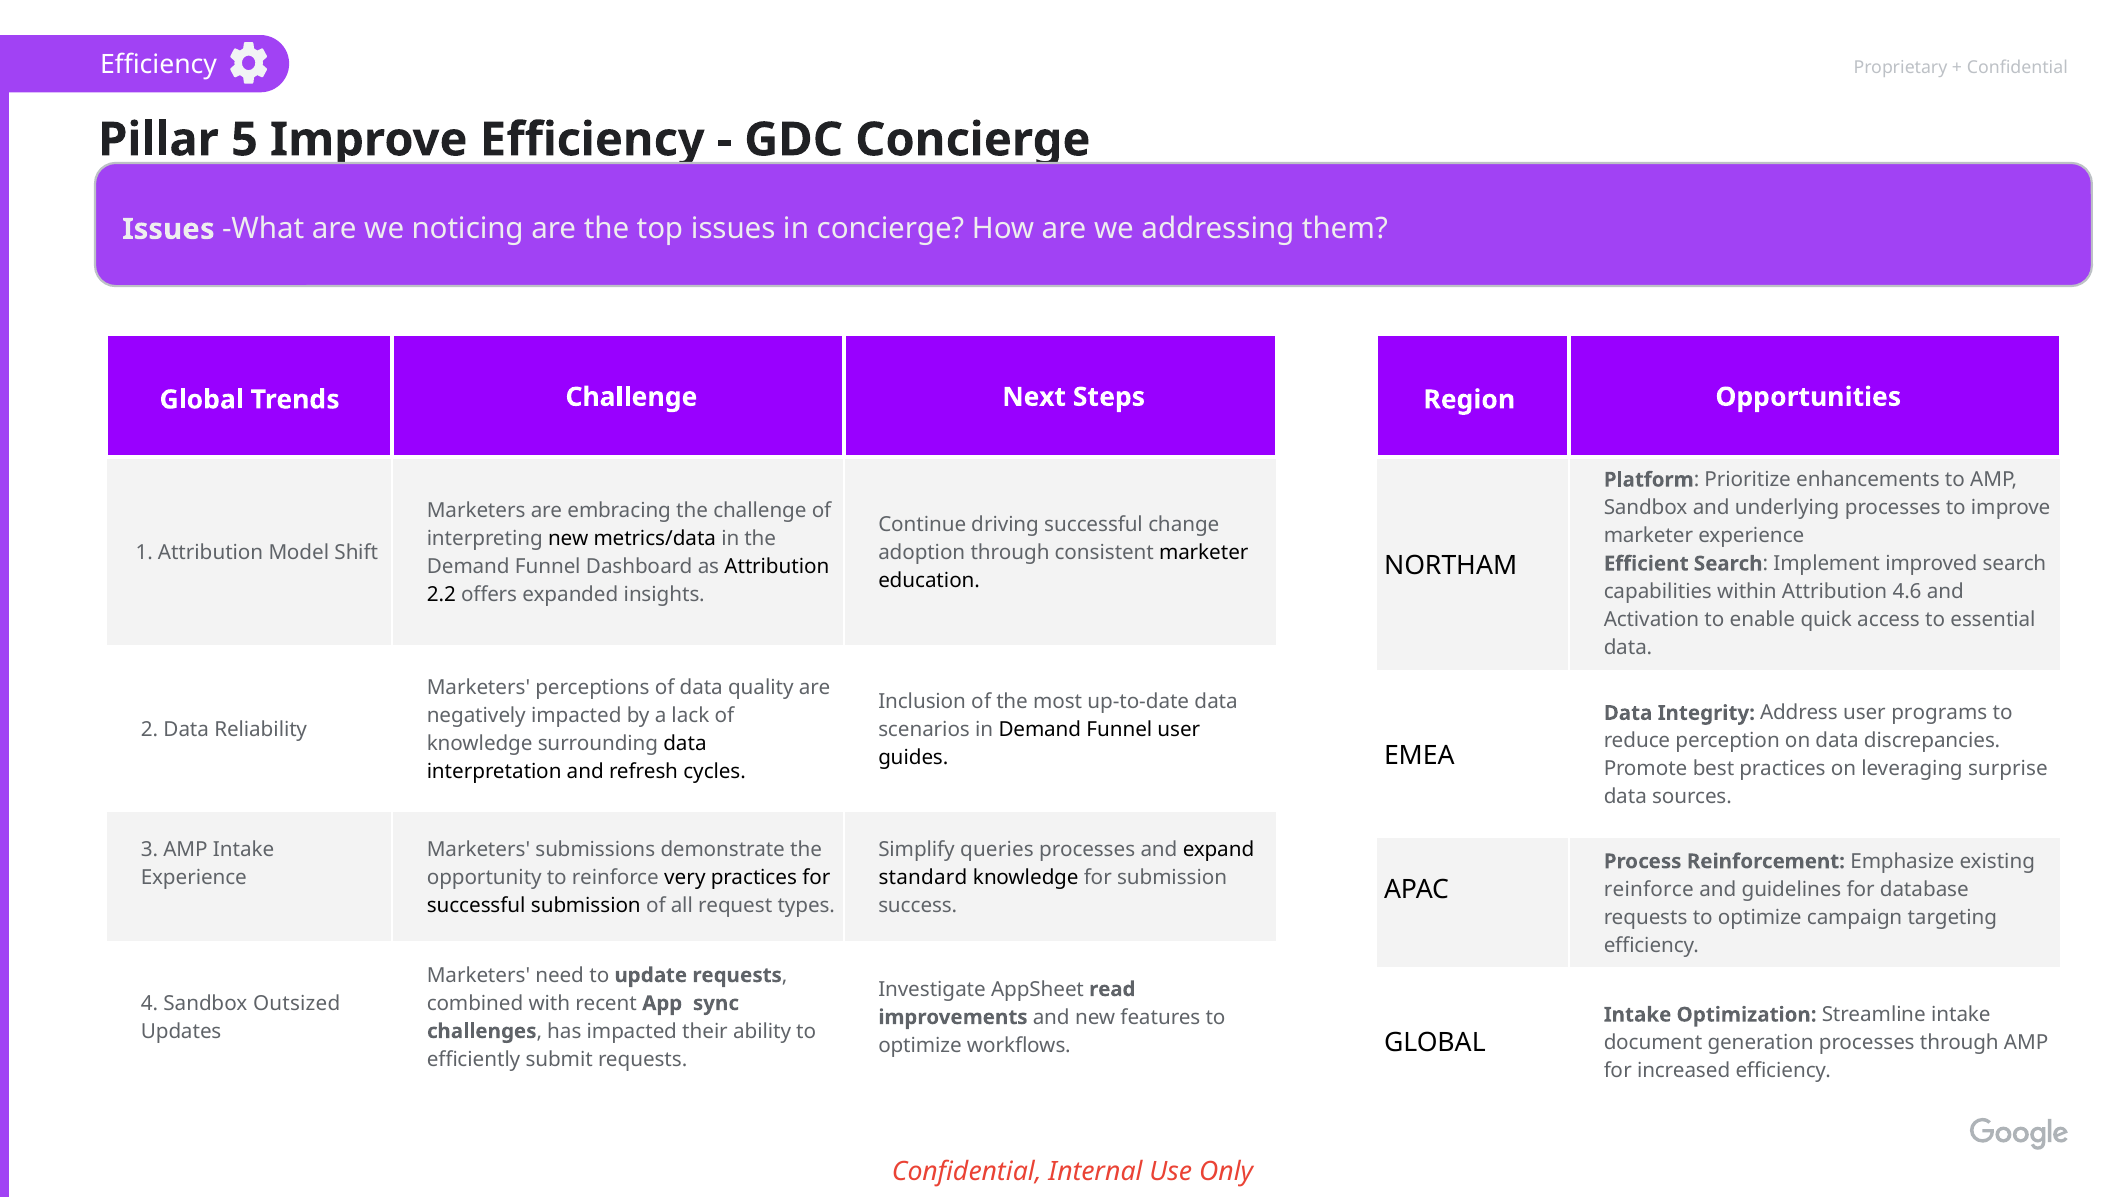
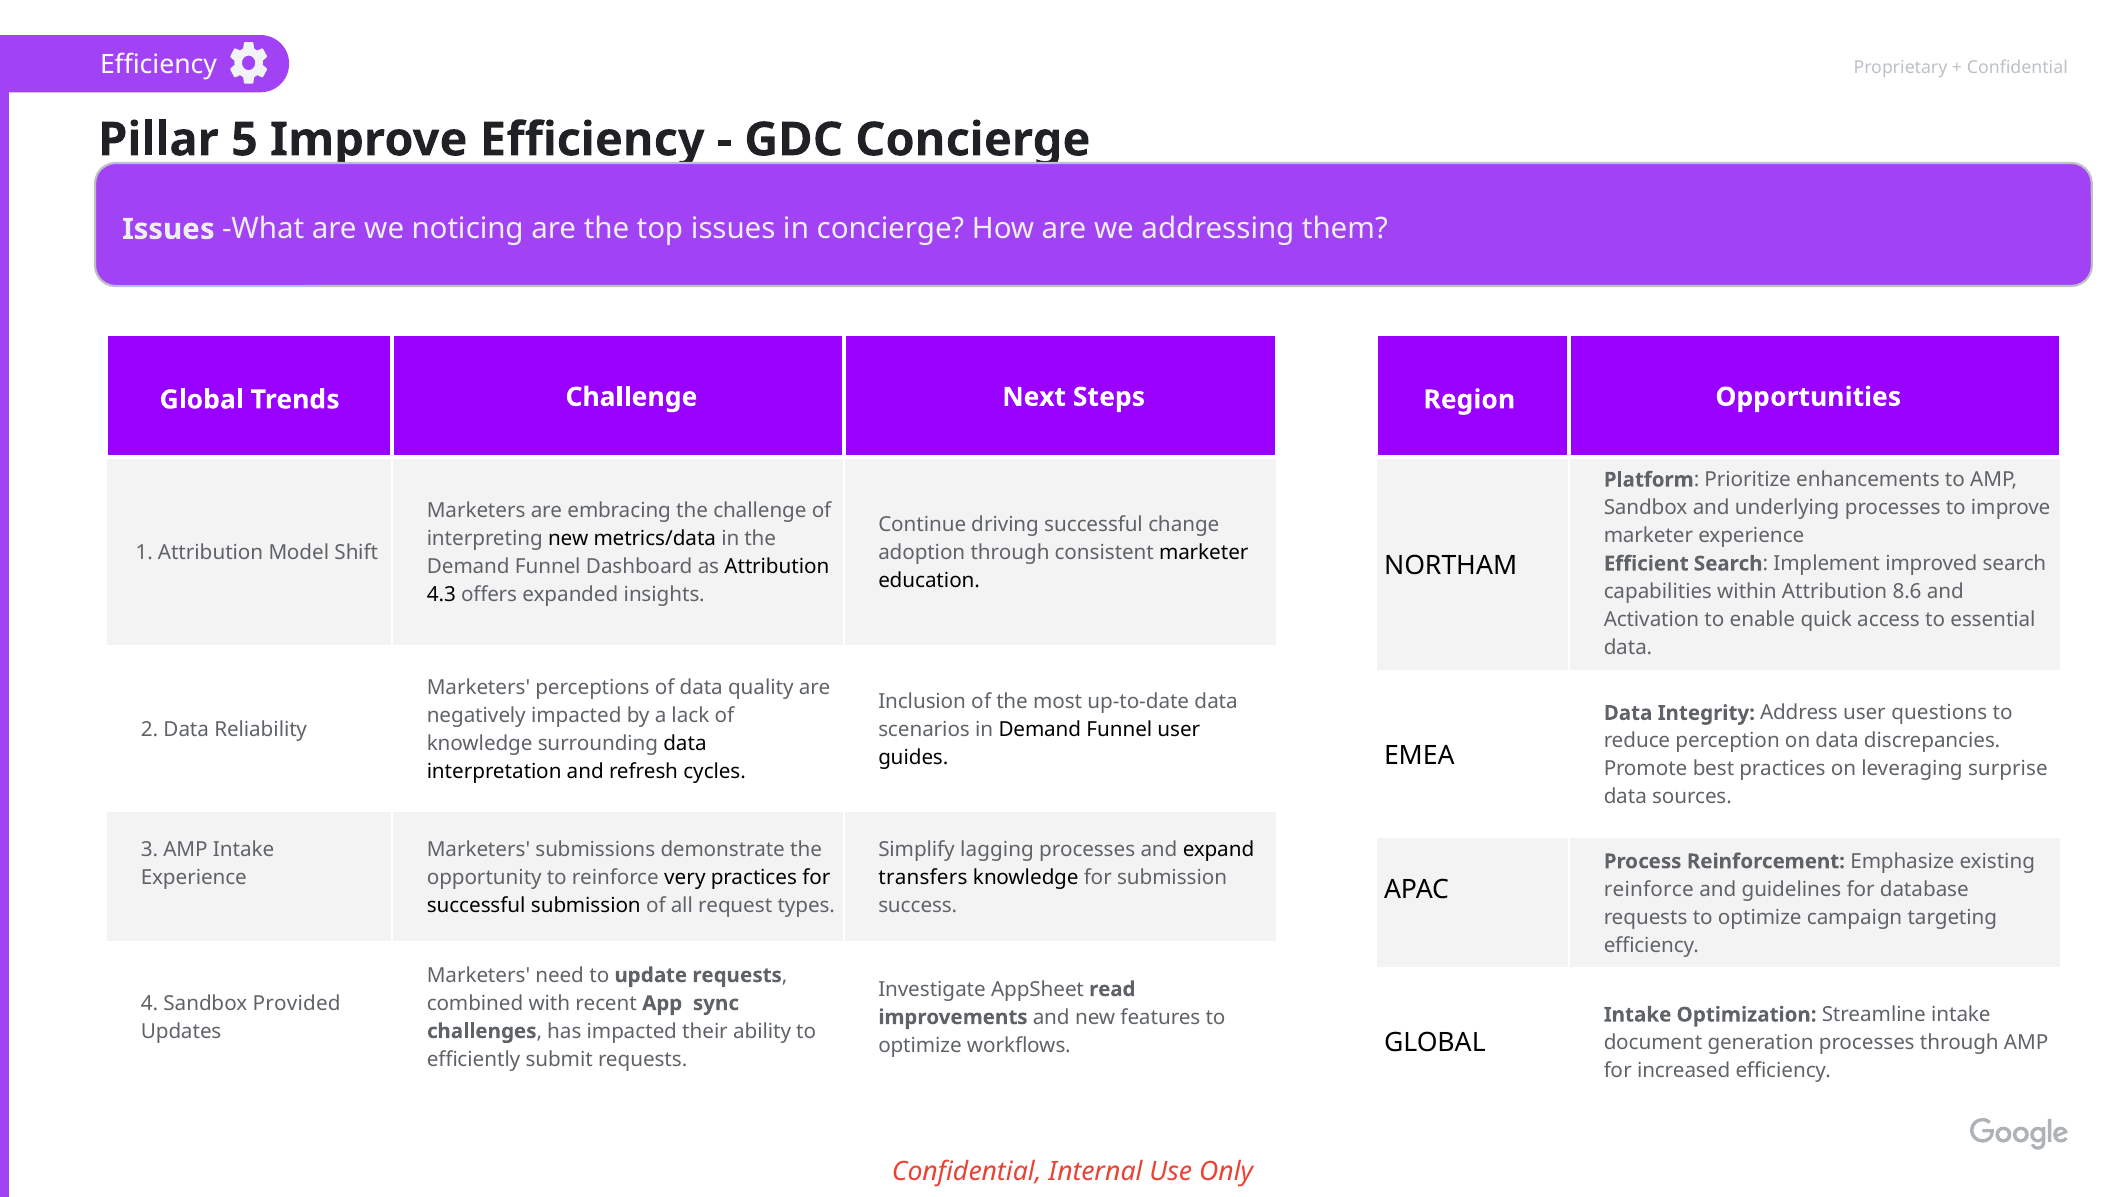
4.6: 4.6 -> 8.6
2.2: 2.2 -> 4.3
programs: programs -> questions
queries: queries -> lagging
standard: standard -> transfers
Outsized: Outsized -> Provided
